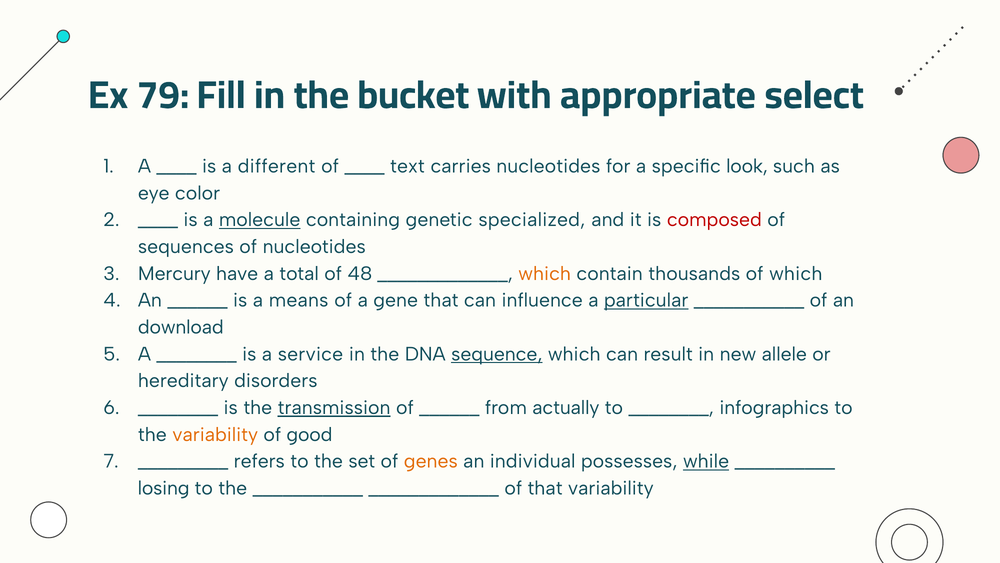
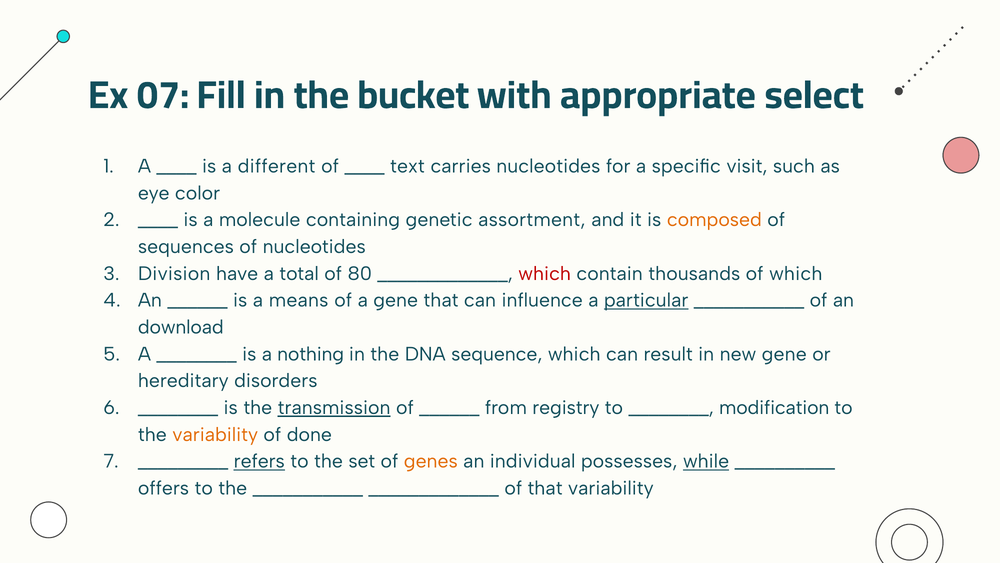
79: 79 -> 07
look: look -> visit
molecule underline: present -> none
specialized: specialized -> assortment
composed colour: red -> orange
Mercury: Mercury -> Division
48: 48 -> 80
which at (545, 273) colour: orange -> red
service: service -> nothing
sequence underline: present -> none
new allele: allele -> gene
actually: actually -> registry
infographics: infographics -> modification
good: good -> done
refers underline: none -> present
losing: losing -> offers
